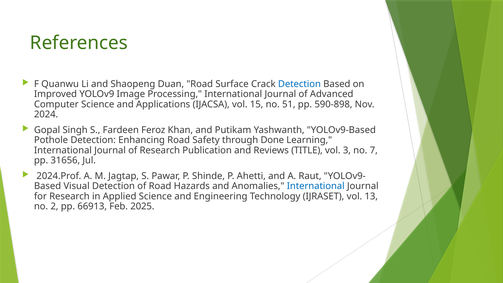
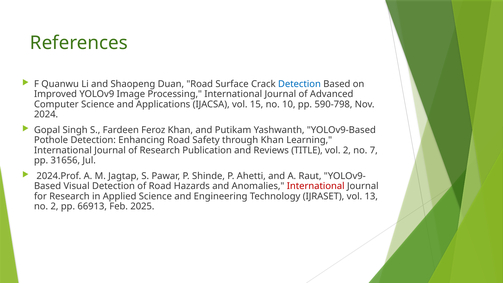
51: 51 -> 10
590-898: 590-898 -> 590-798
through Done: Done -> Khan
vol 3: 3 -> 2
International at (316, 186) colour: blue -> red
